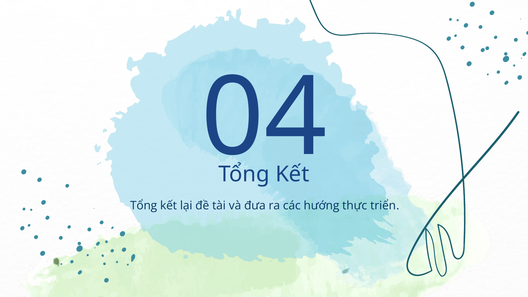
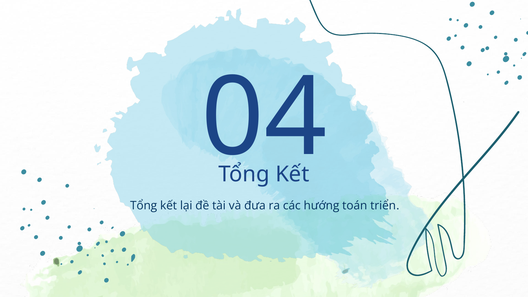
thực: thực -> toán
